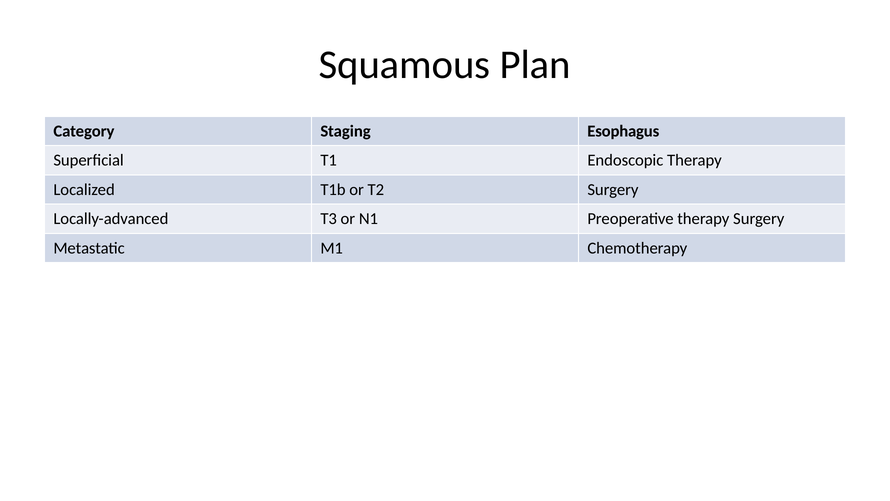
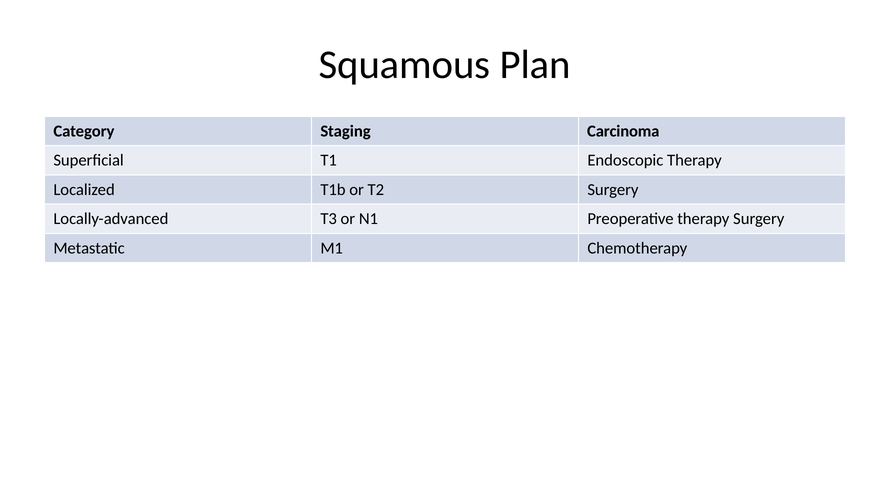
Esophagus: Esophagus -> Carcinoma
